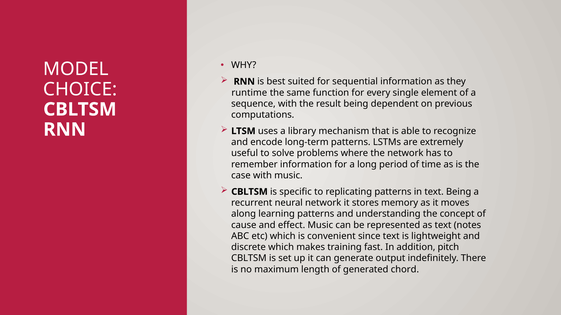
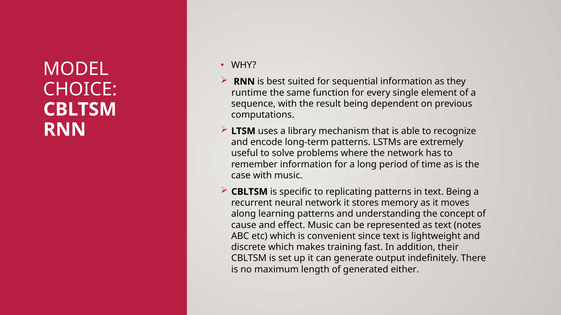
pitch: pitch -> their
chord: chord -> either
